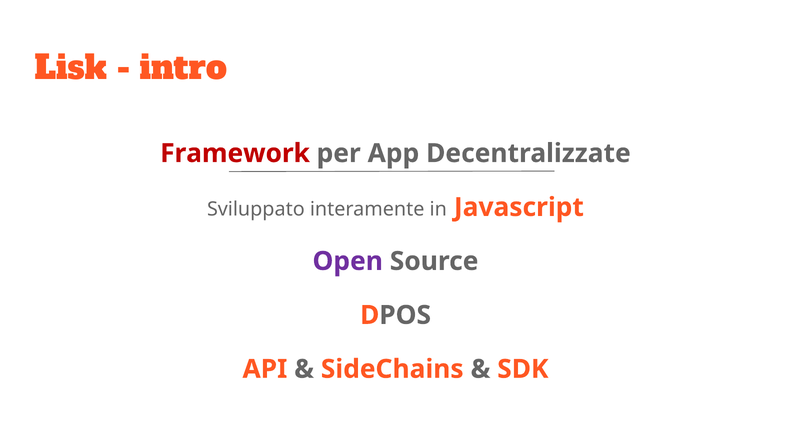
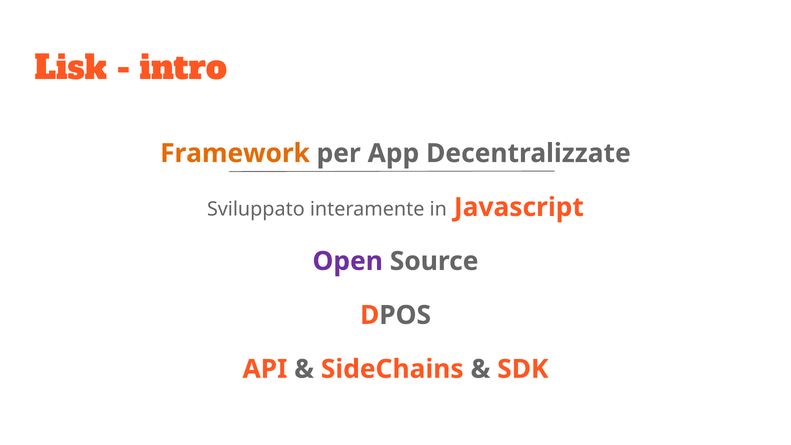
Framework colour: red -> orange
